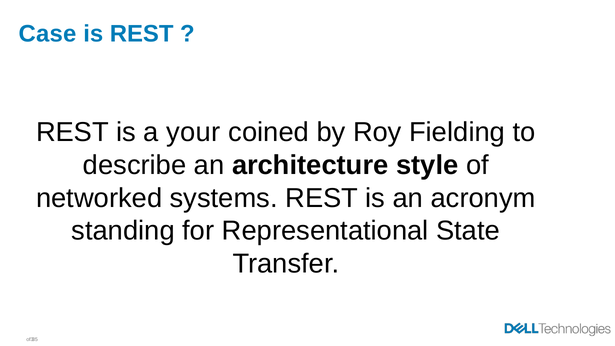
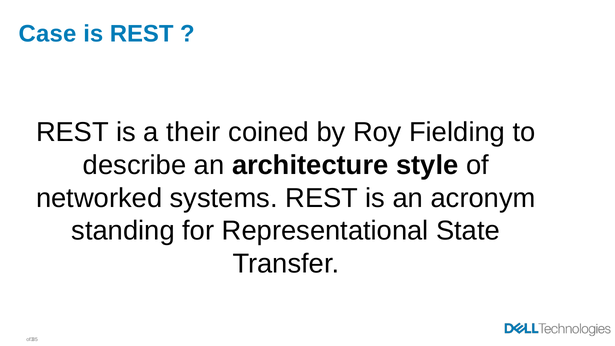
your: your -> their
